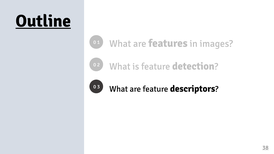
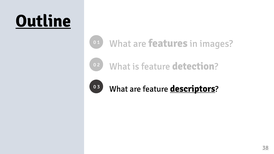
descriptors underline: none -> present
